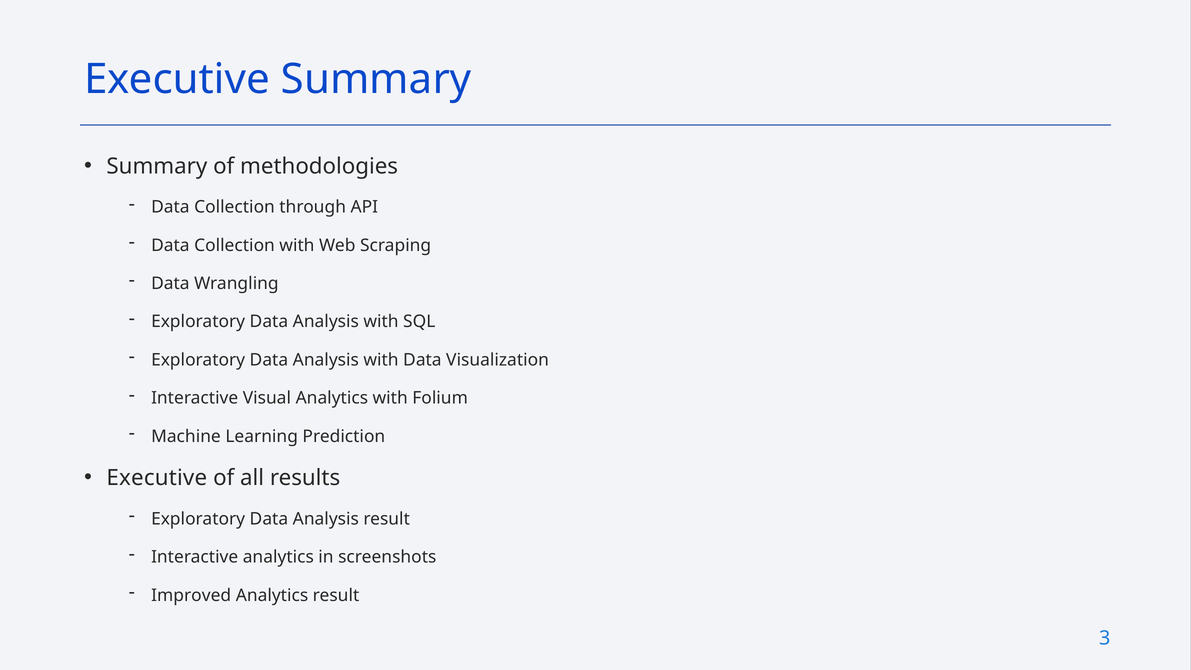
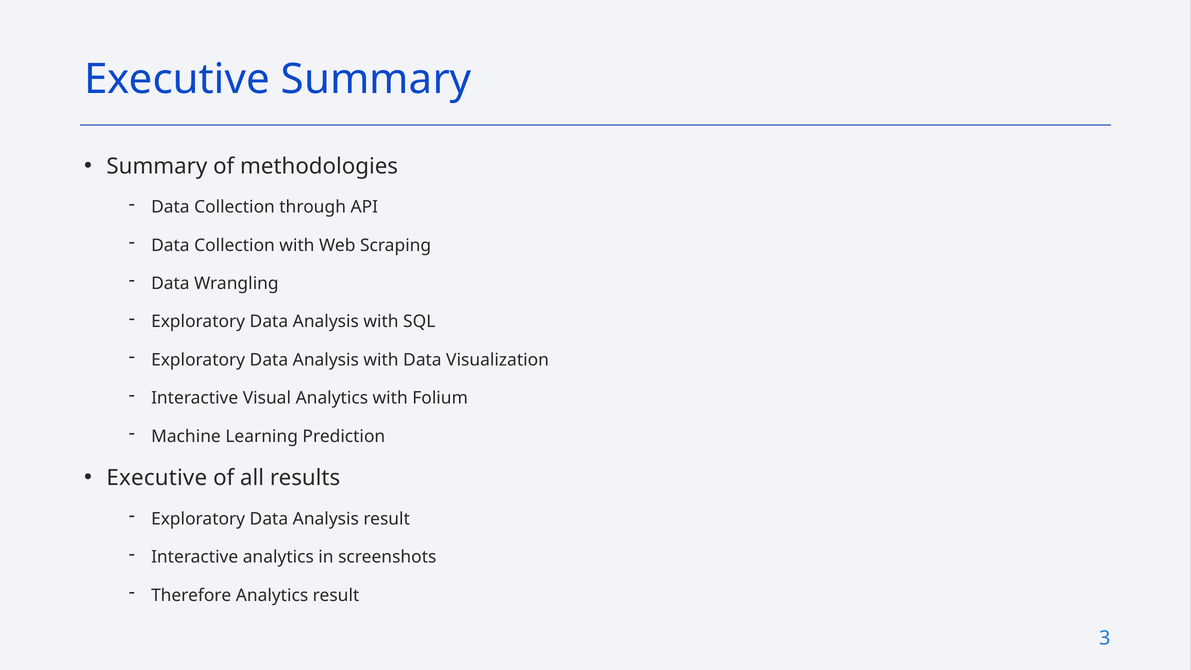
Improved: Improved -> Therefore
